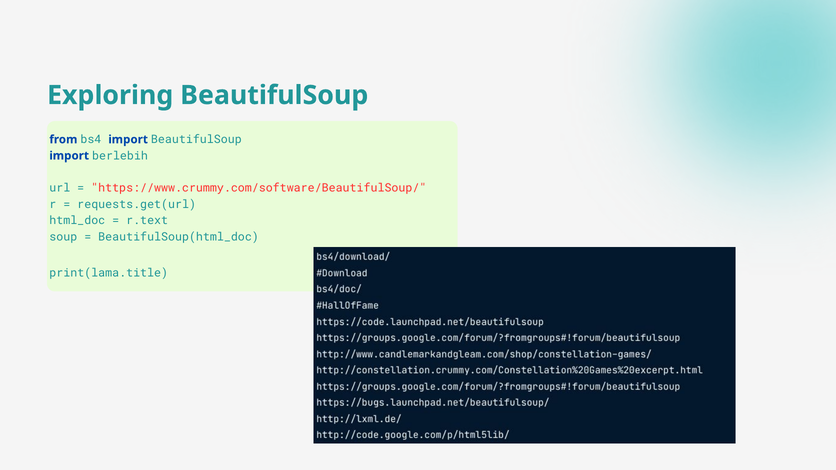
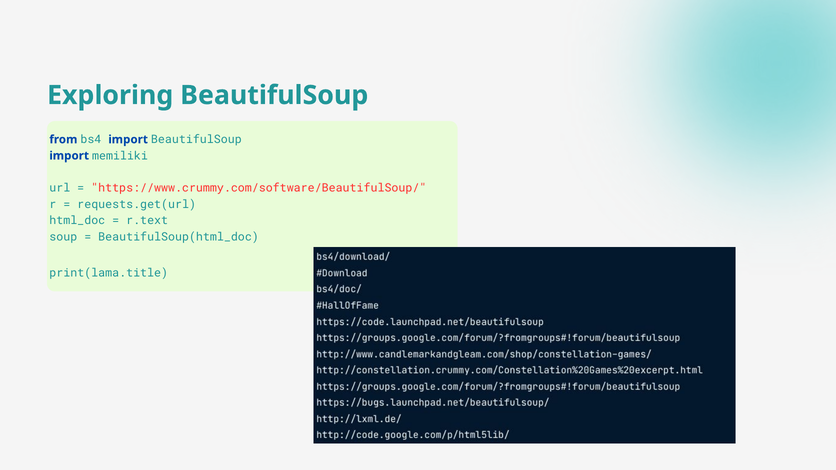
berlebih: berlebih -> memiliki
